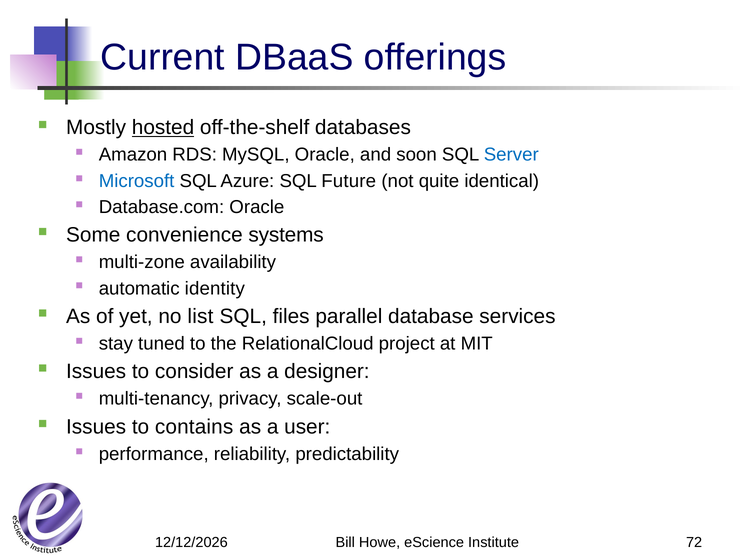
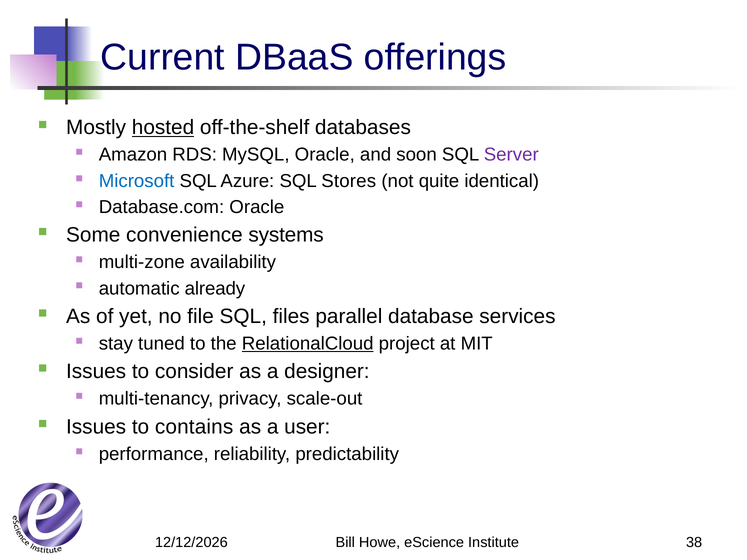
Server colour: blue -> purple
Future: Future -> Stores
identity: identity -> already
list: list -> file
RelationalCloud underline: none -> present
72: 72 -> 38
